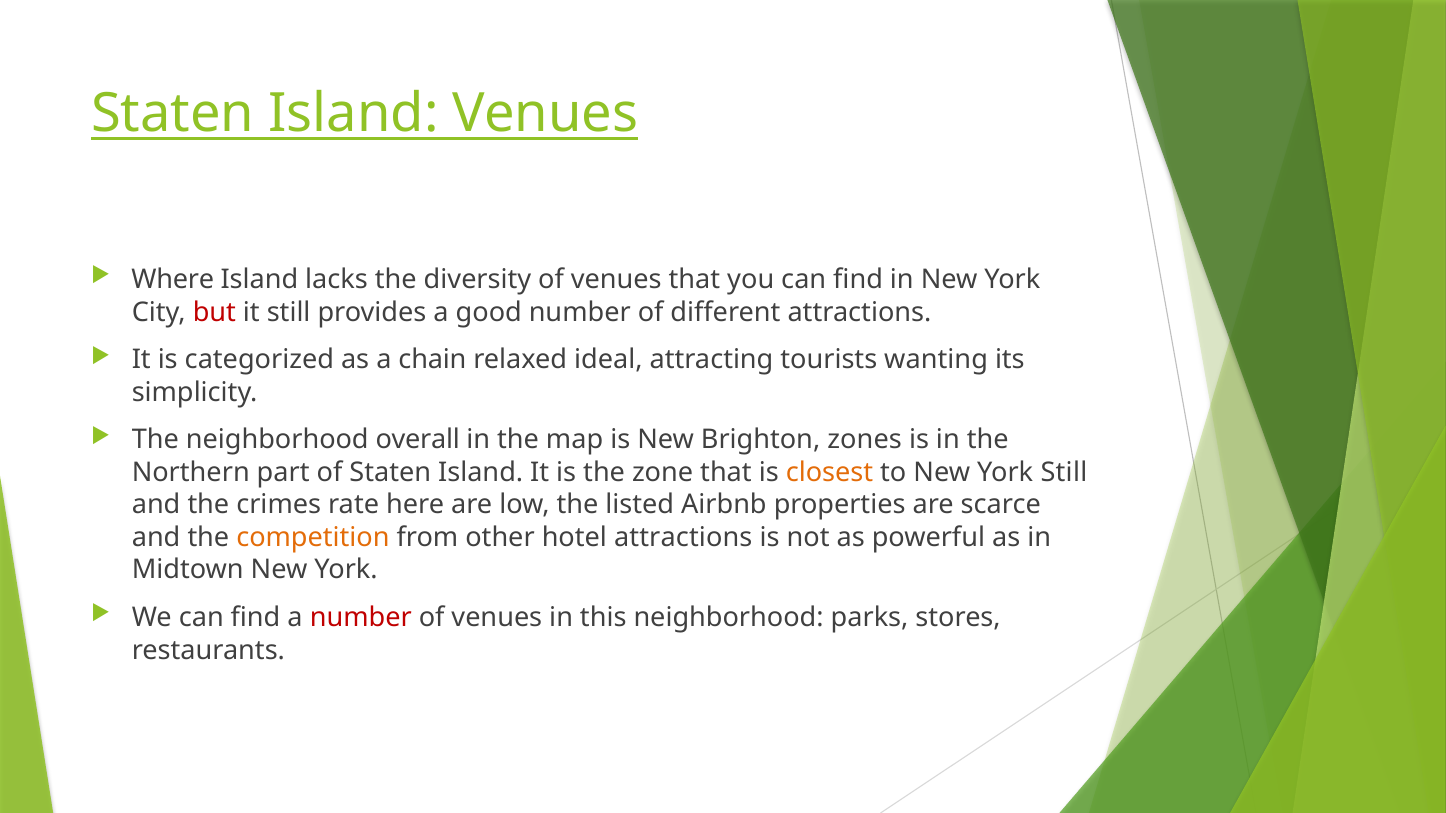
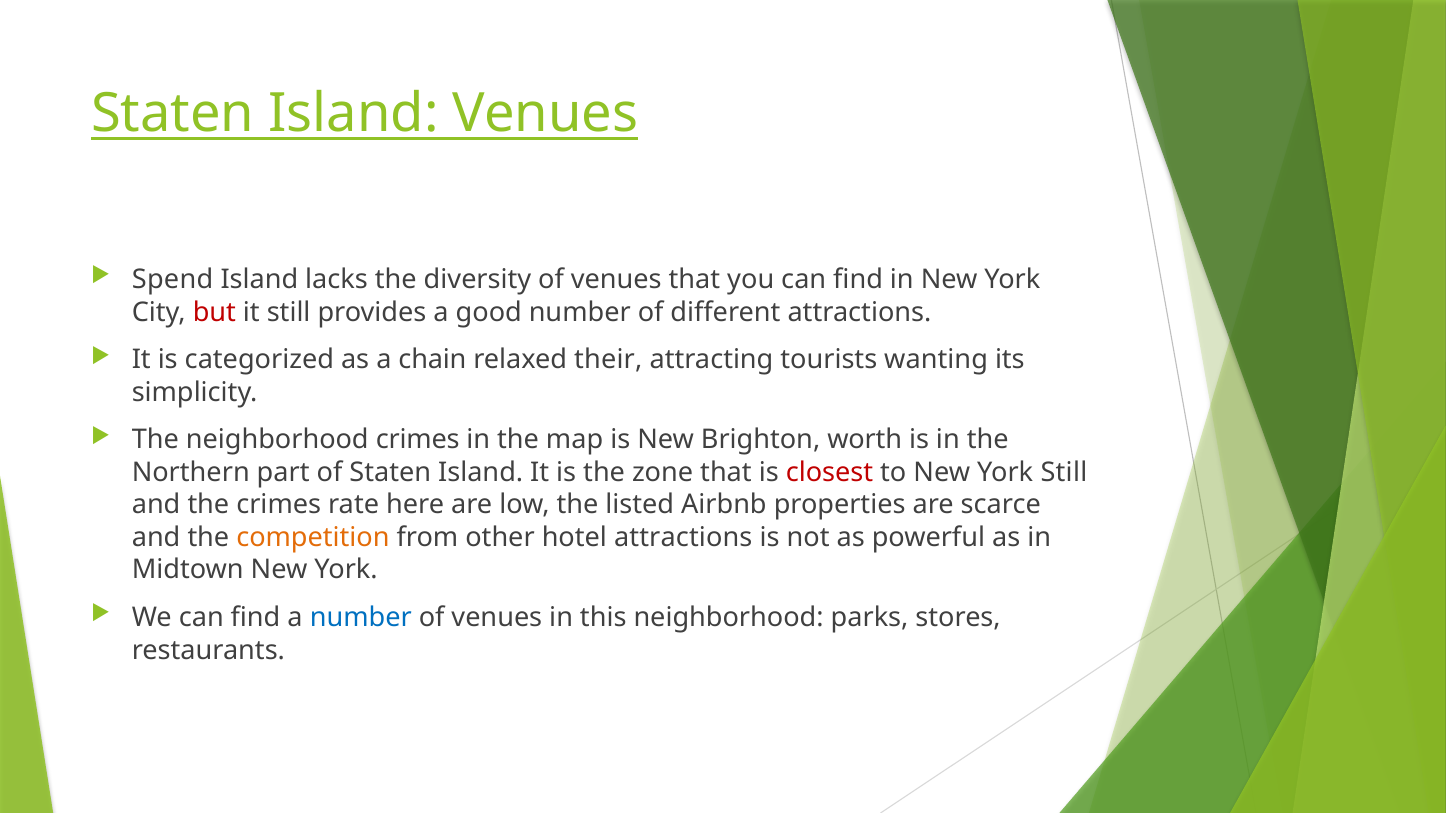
Where: Where -> Spend
ideal: ideal -> their
neighborhood overall: overall -> crimes
zones: zones -> worth
closest colour: orange -> red
number at (361, 618) colour: red -> blue
